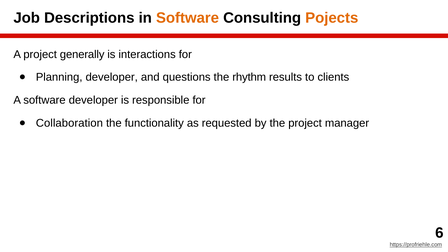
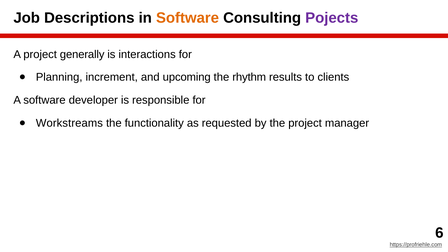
Pojects colour: orange -> purple
Planning developer: developer -> increment
questions: questions -> upcoming
Collaboration: Collaboration -> Workstreams
